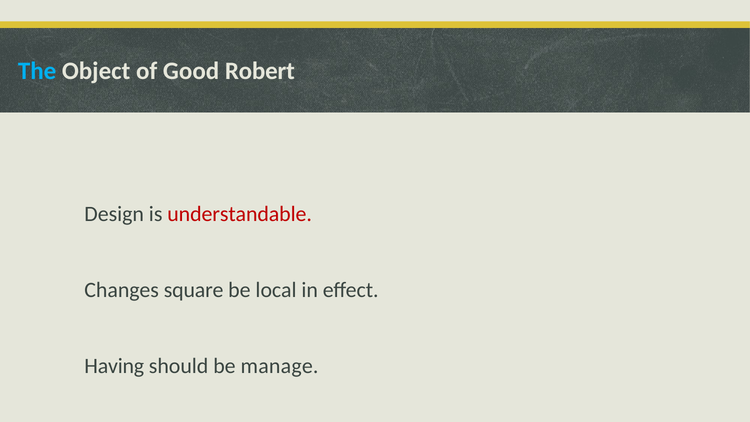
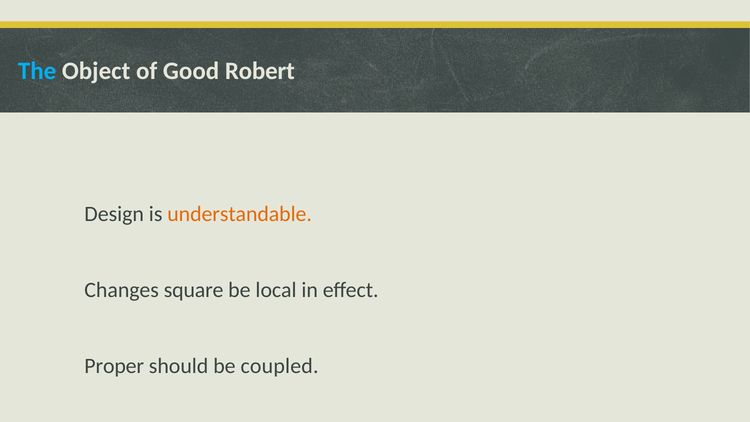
understandable colour: red -> orange
Having: Having -> Proper
manage: manage -> coupled
